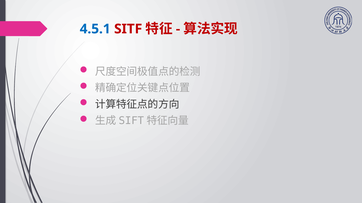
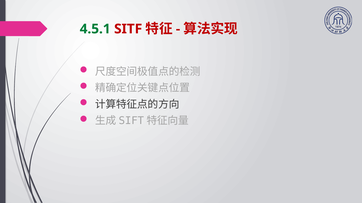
4.5.1 colour: blue -> green
